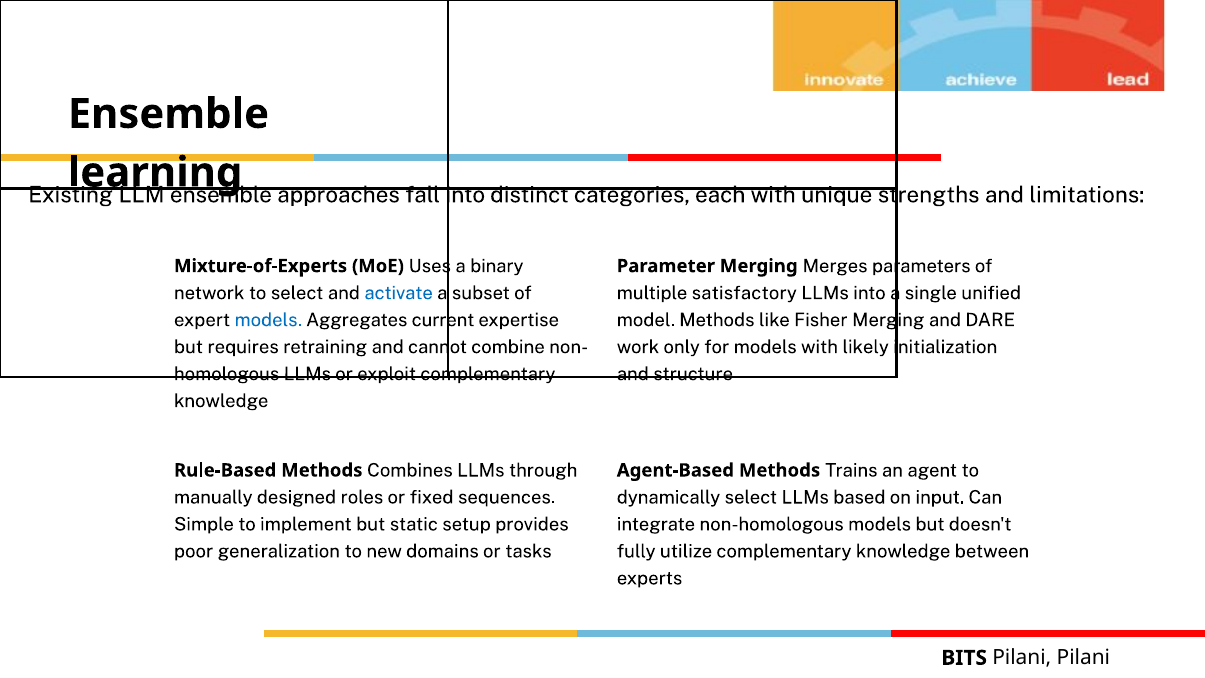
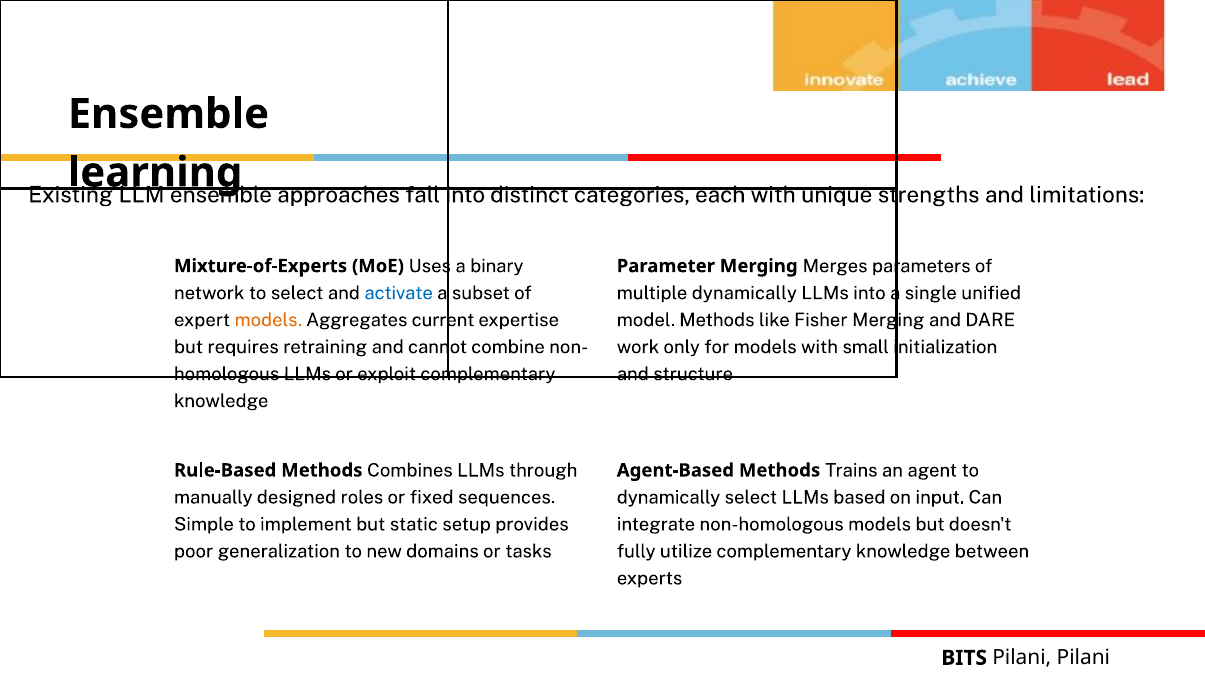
multiple satisfactory: satisfactory -> dynamically
models at (268, 320) colour: blue -> orange
likely: likely -> small
